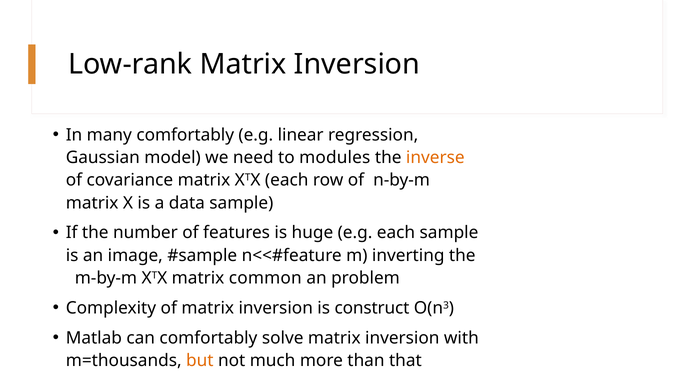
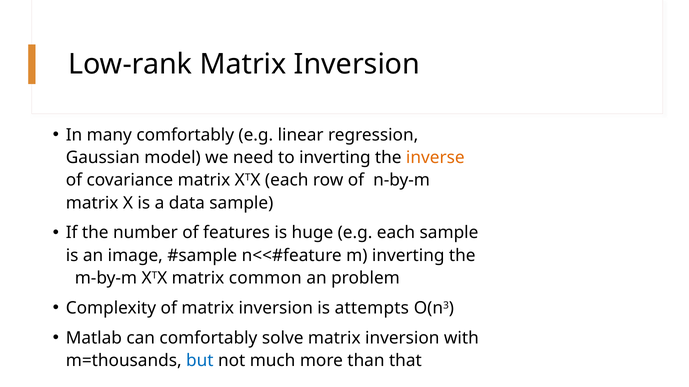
to modules: modules -> inverting
construct: construct -> attempts
but colour: orange -> blue
